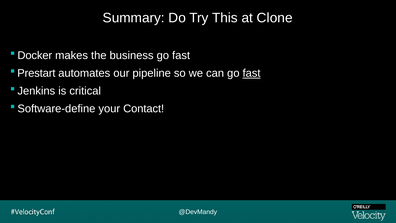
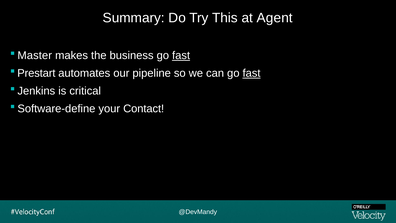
Clone: Clone -> Agent
Docker: Docker -> Master
fast at (181, 55) underline: none -> present
